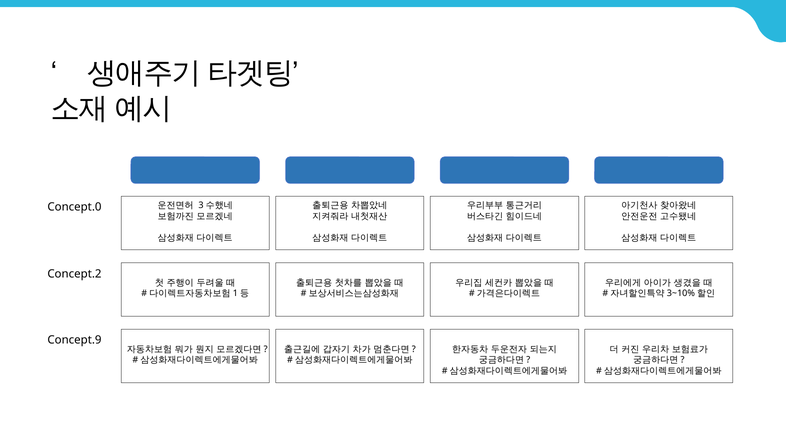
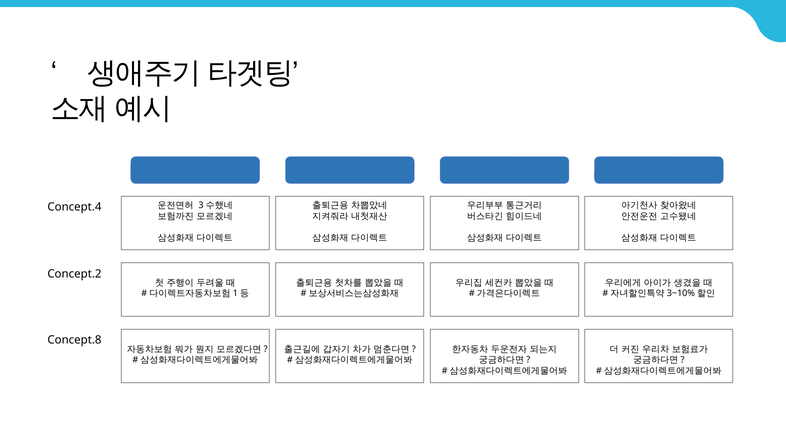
Concept.0: Concept.0 -> Concept.4
Concept.9: Concept.9 -> Concept.8
